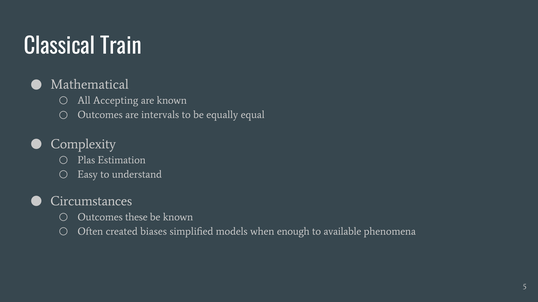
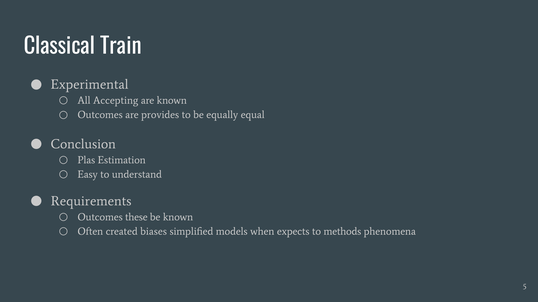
Mathematical: Mathematical -> Experimental
intervals: intervals -> provides
Complexity: Complexity -> Conclusion
Circumstances: Circumstances -> Requirements
enough: enough -> expects
available: available -> methods
